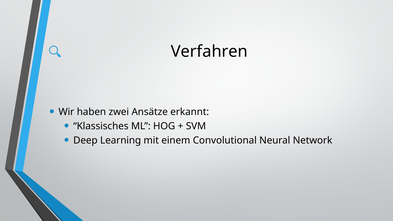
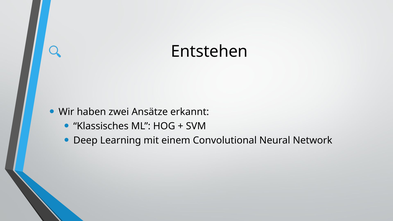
Verfahren: Verfahren -> Entstehen
